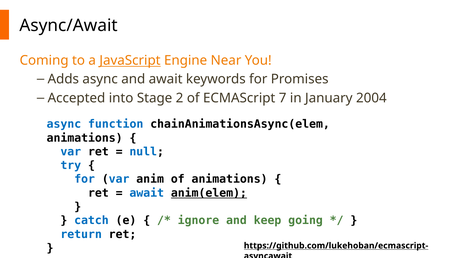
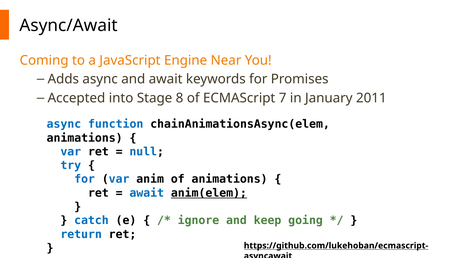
JavaScript underline: present -> none
2: 2 -> 8
2004: 2004 -> 2011
